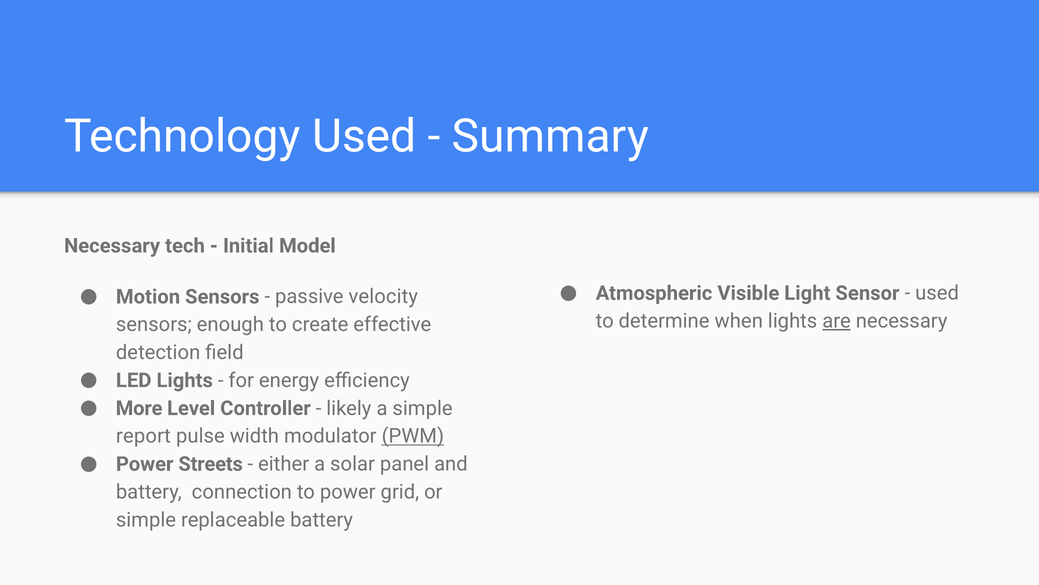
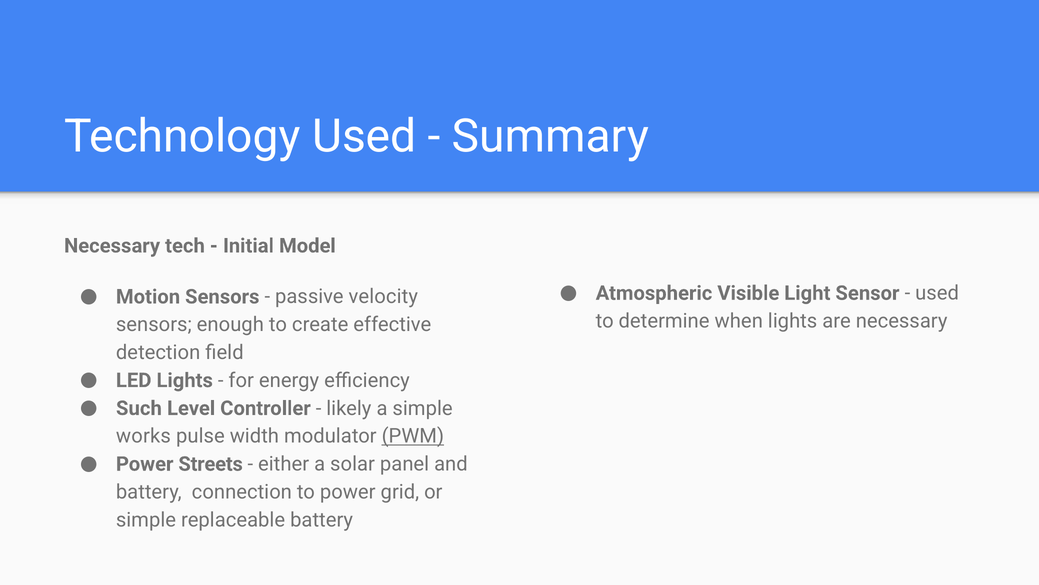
are underline: present -> none
More: More -> Such
report: report -> works
